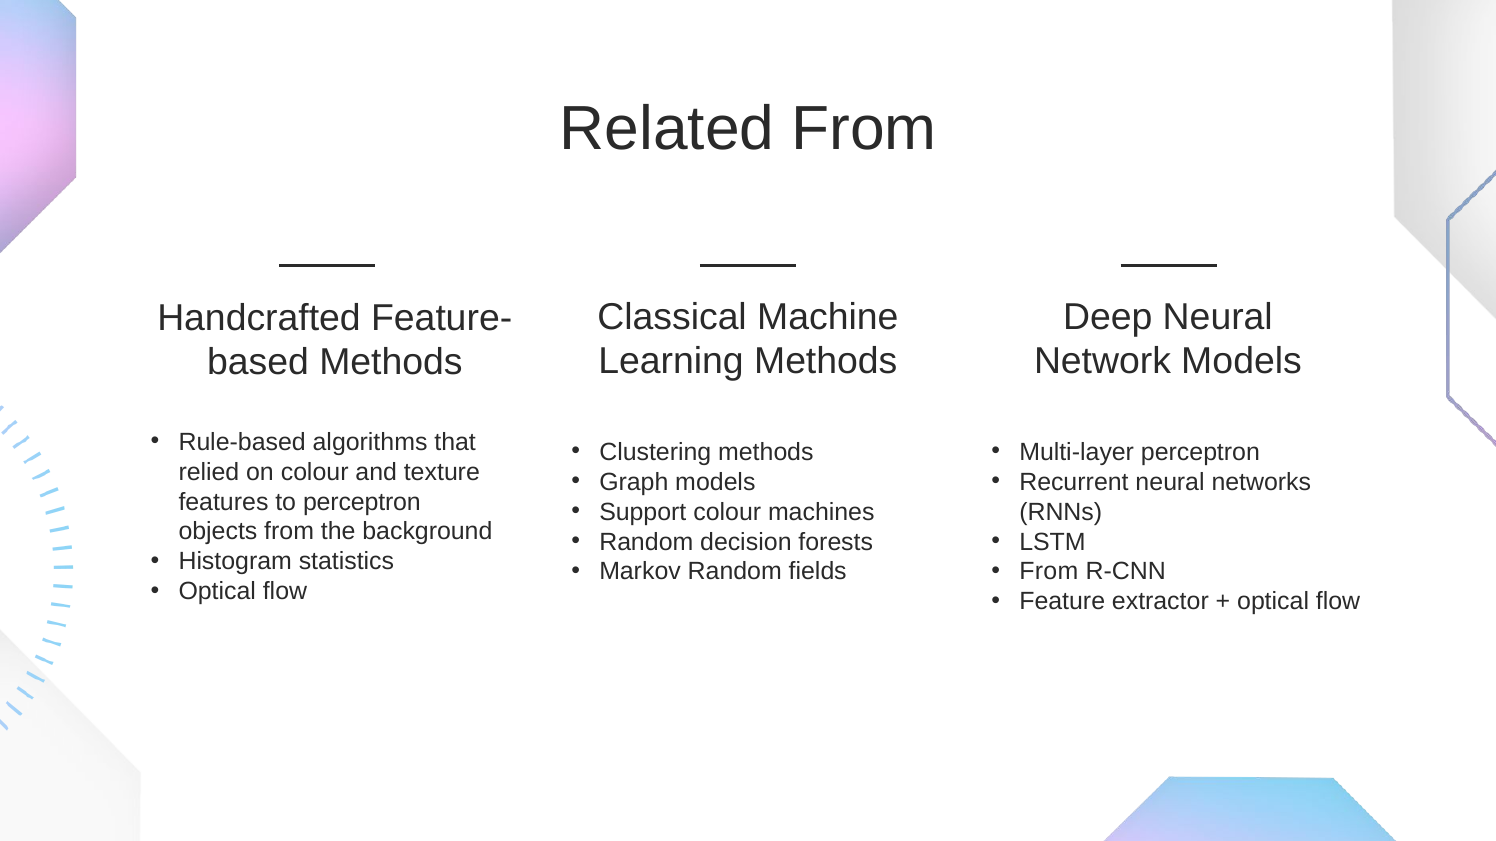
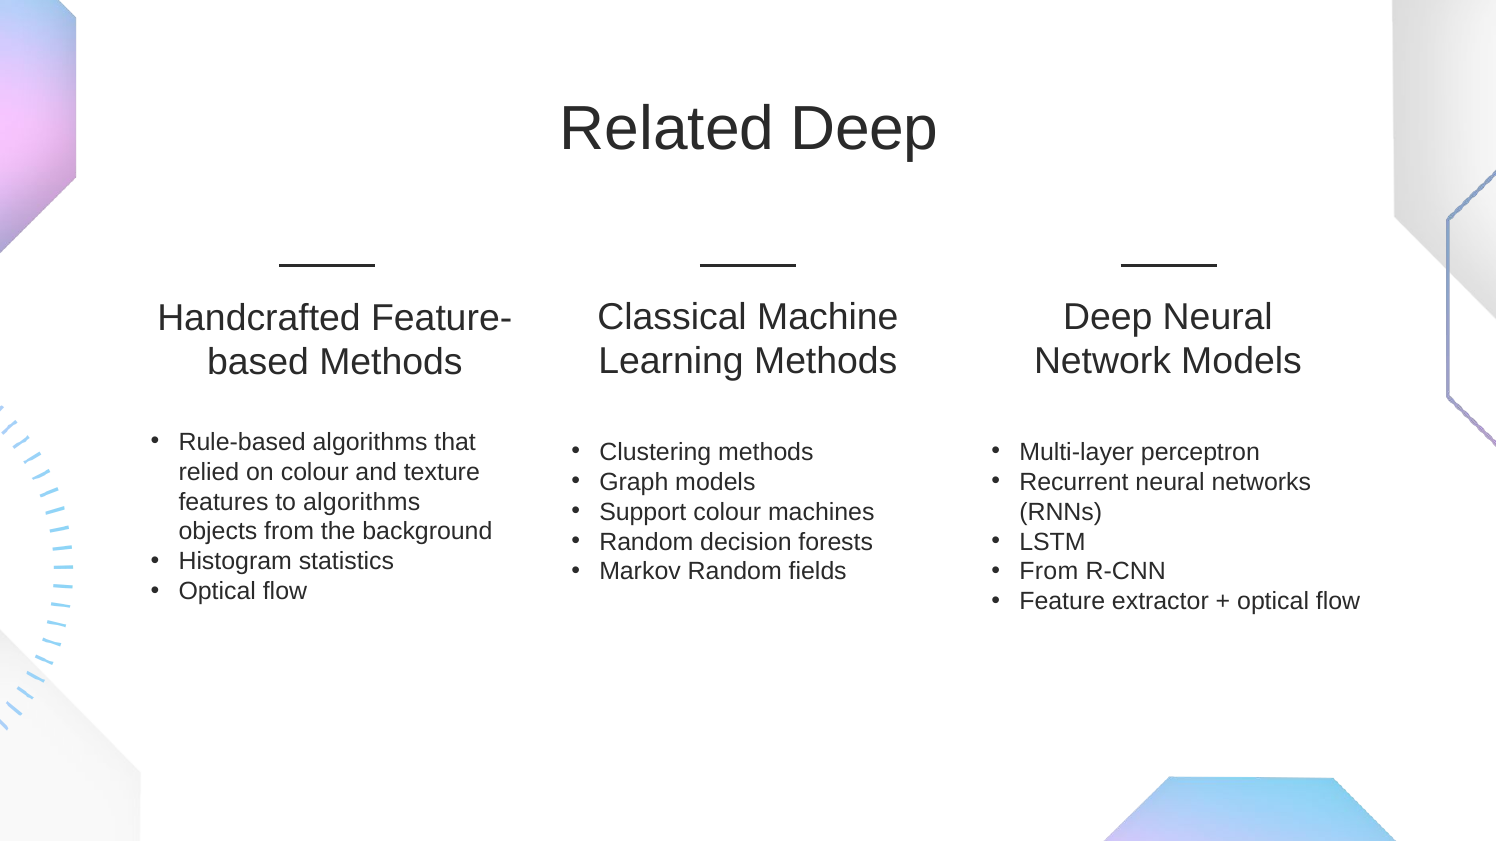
Related From: From -> Deep
to perceptron: perceptron -> algorithms
